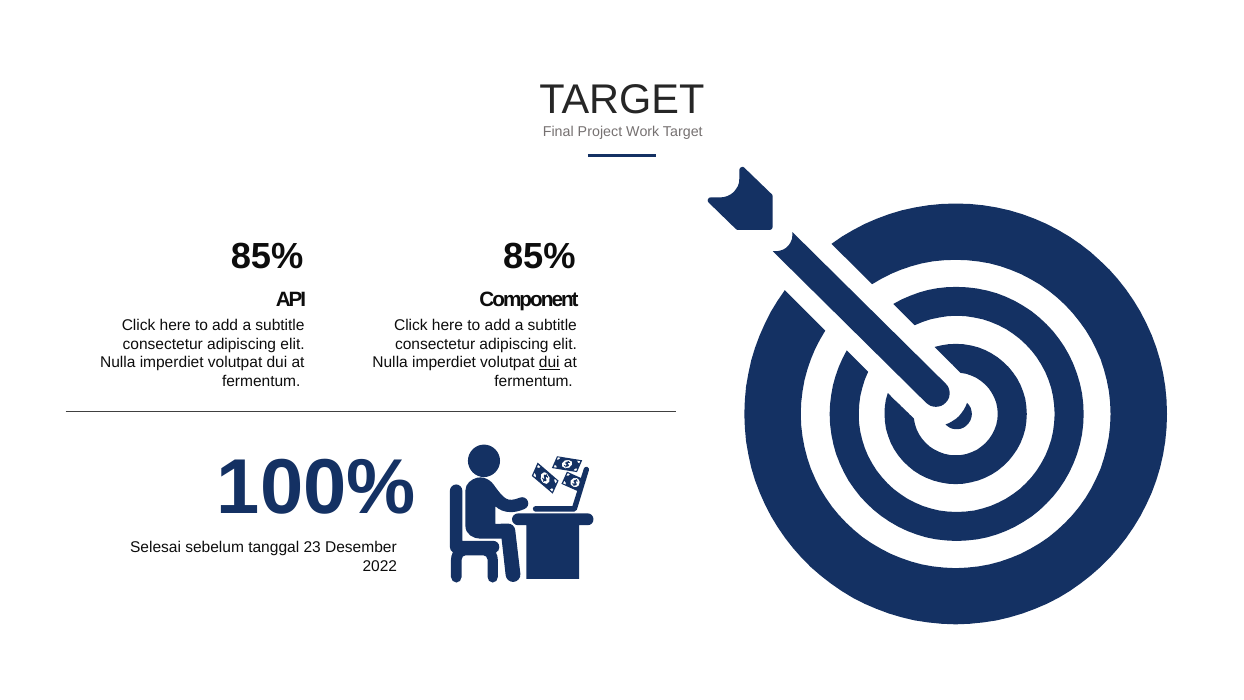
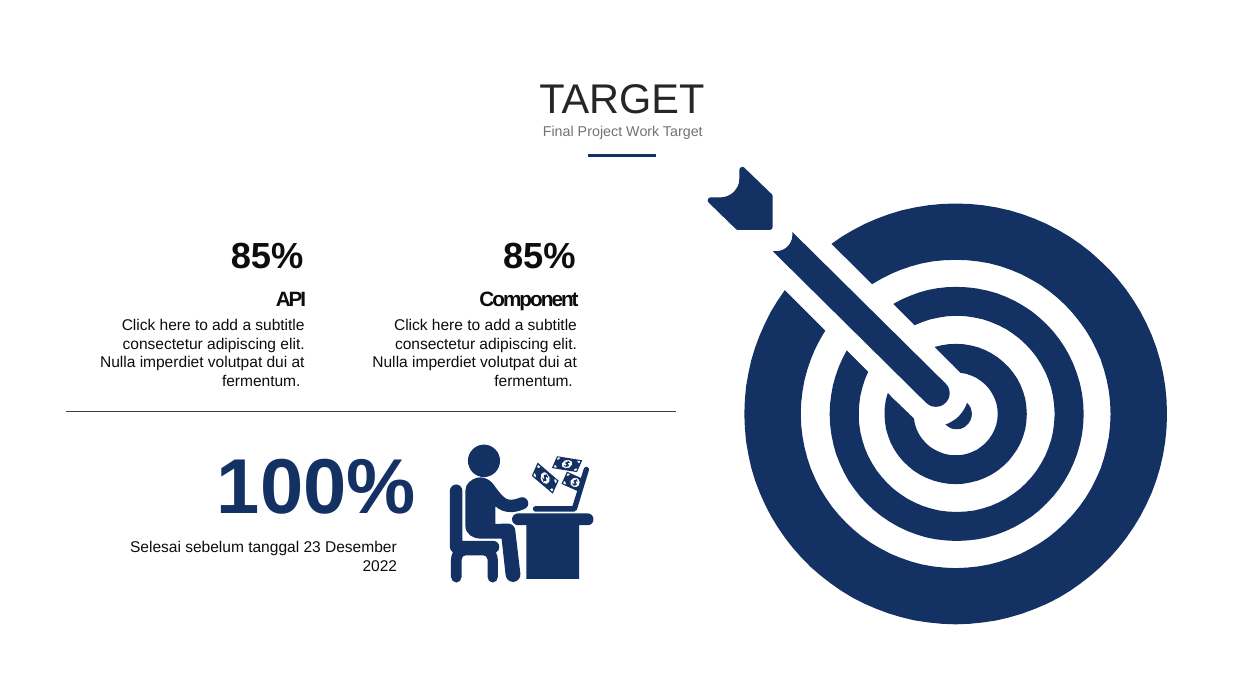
dui at (549, 362) underline: present -> none
